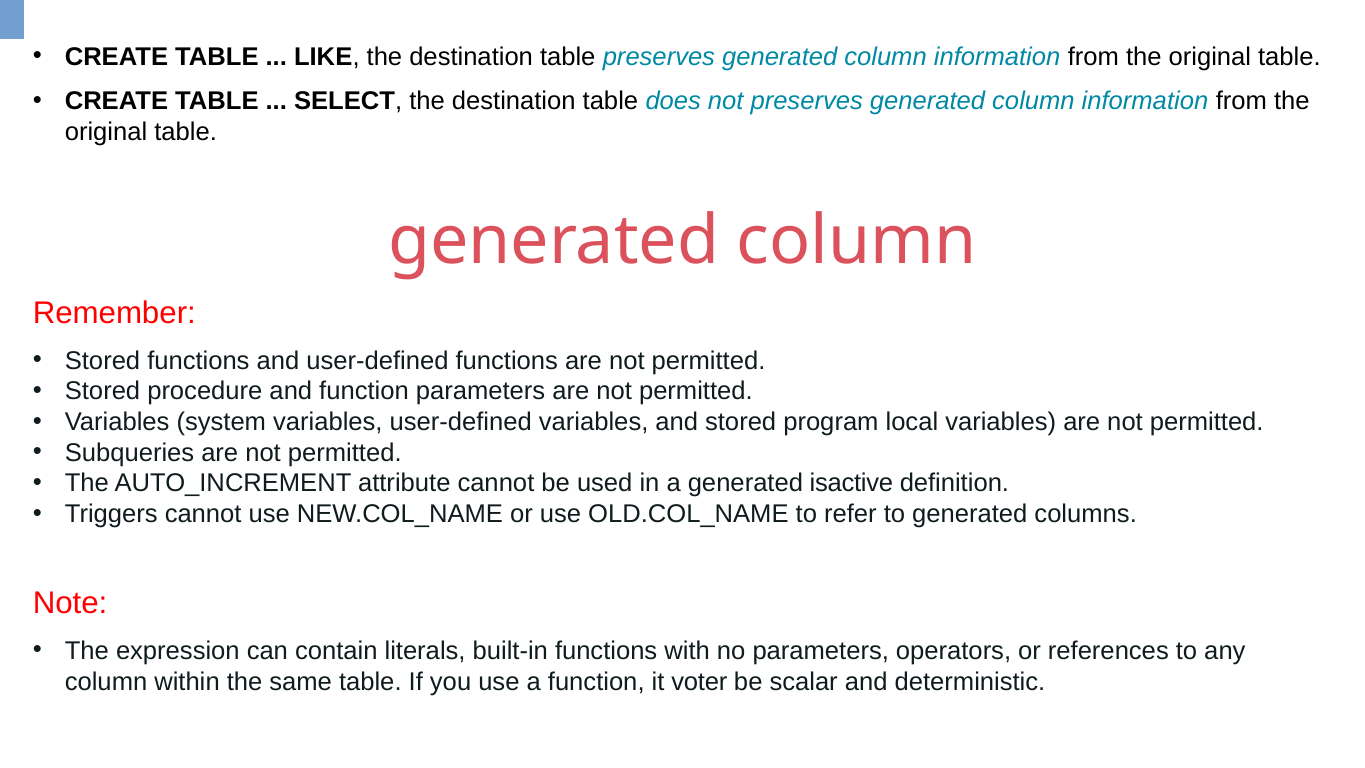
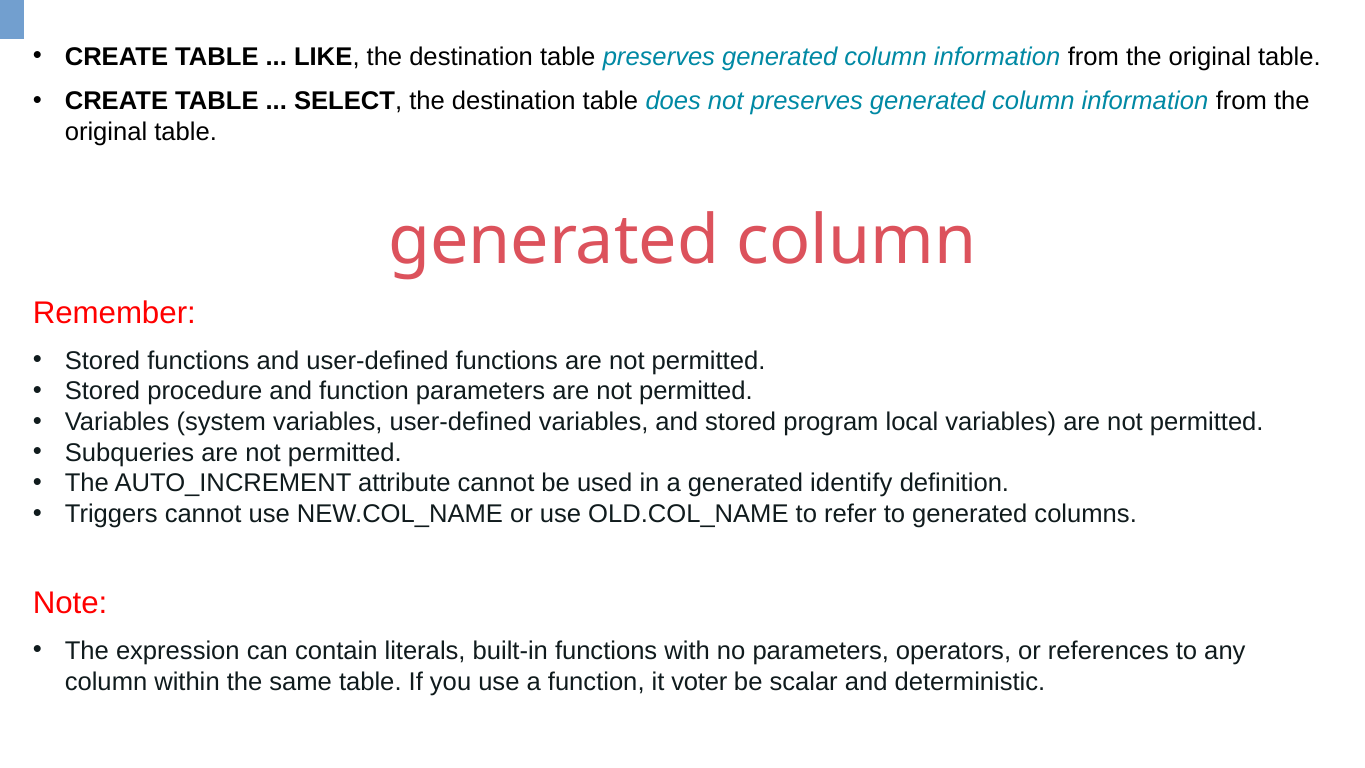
isactive: isactive -> identify
